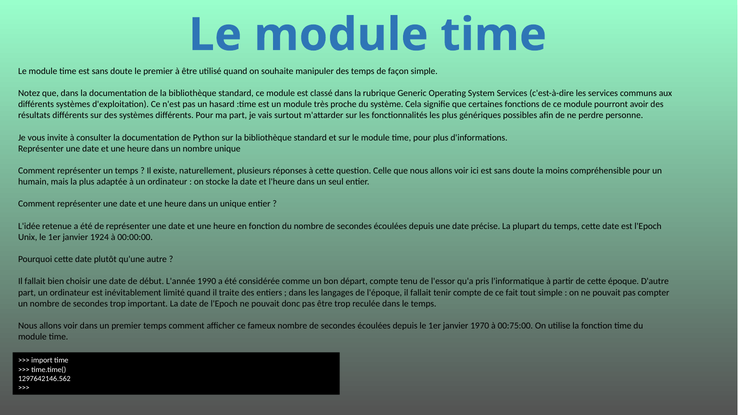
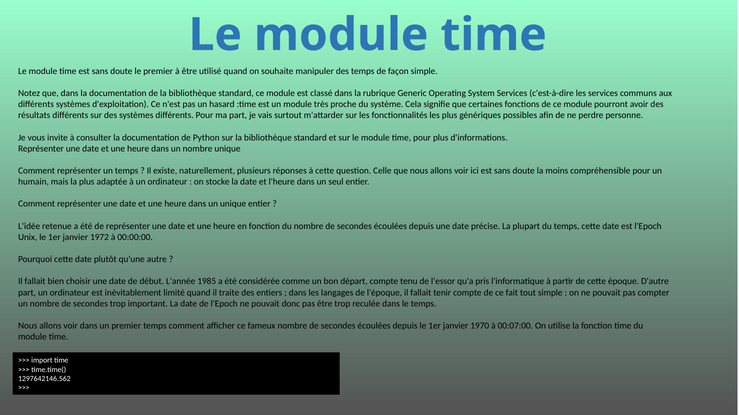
1924: 1924 -> 1972
1990: 1990 -> 1985
00:75:00: 00:75:00 -> 00:07:00
